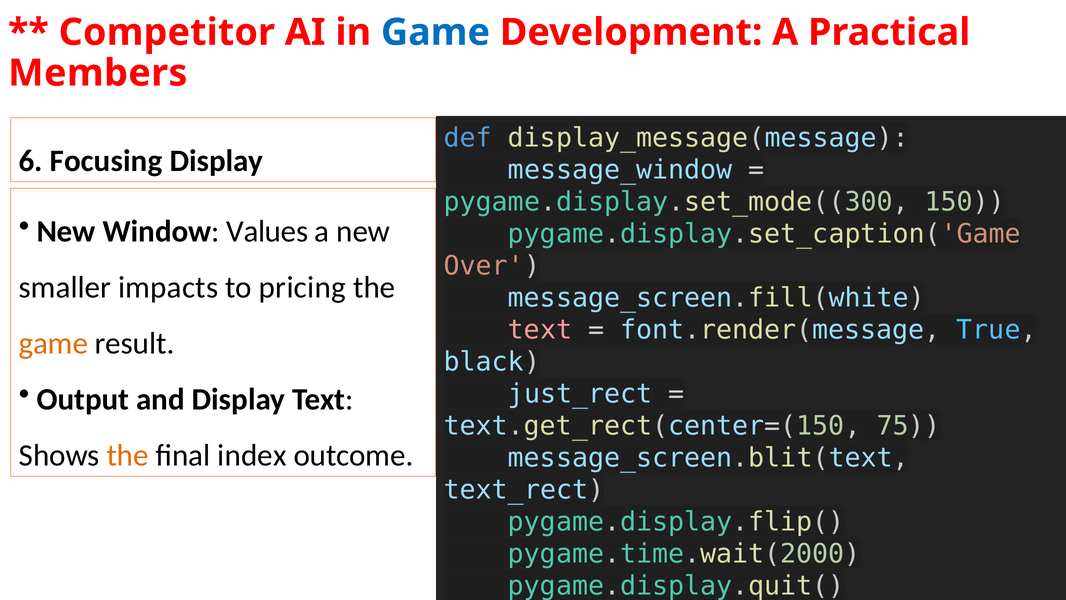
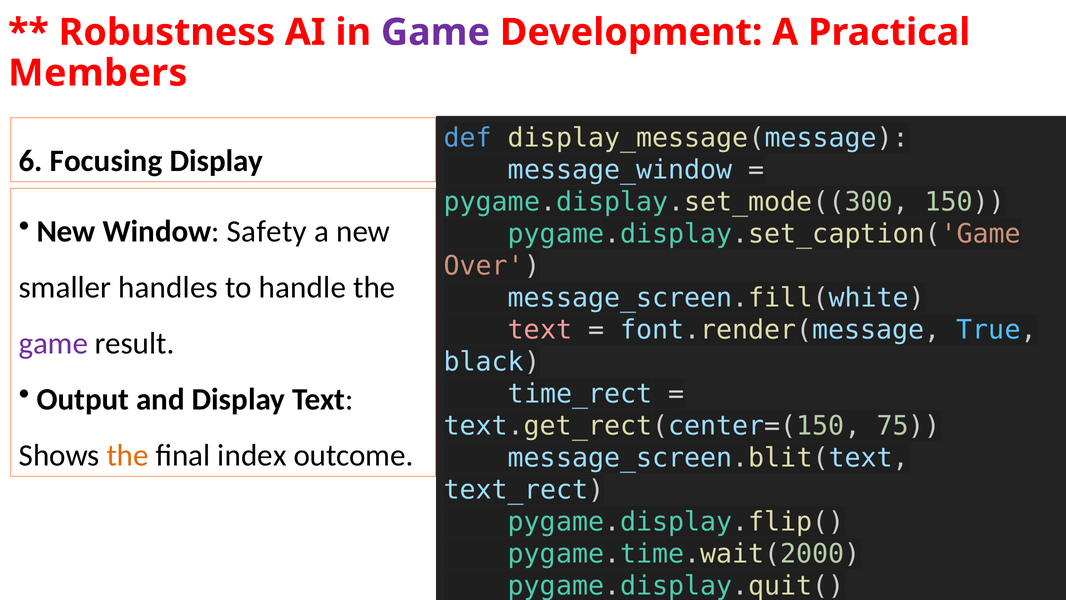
Competitor: Competitor -> Robustness
Game at (435, 32) colour: blue -> purple
Values: Values -> Safety
impacts: impacts -> handles
pricing: pricing -> handle
game at (53, 343) colour: orange -> purple
just_rect: just_rect -> time_rect
